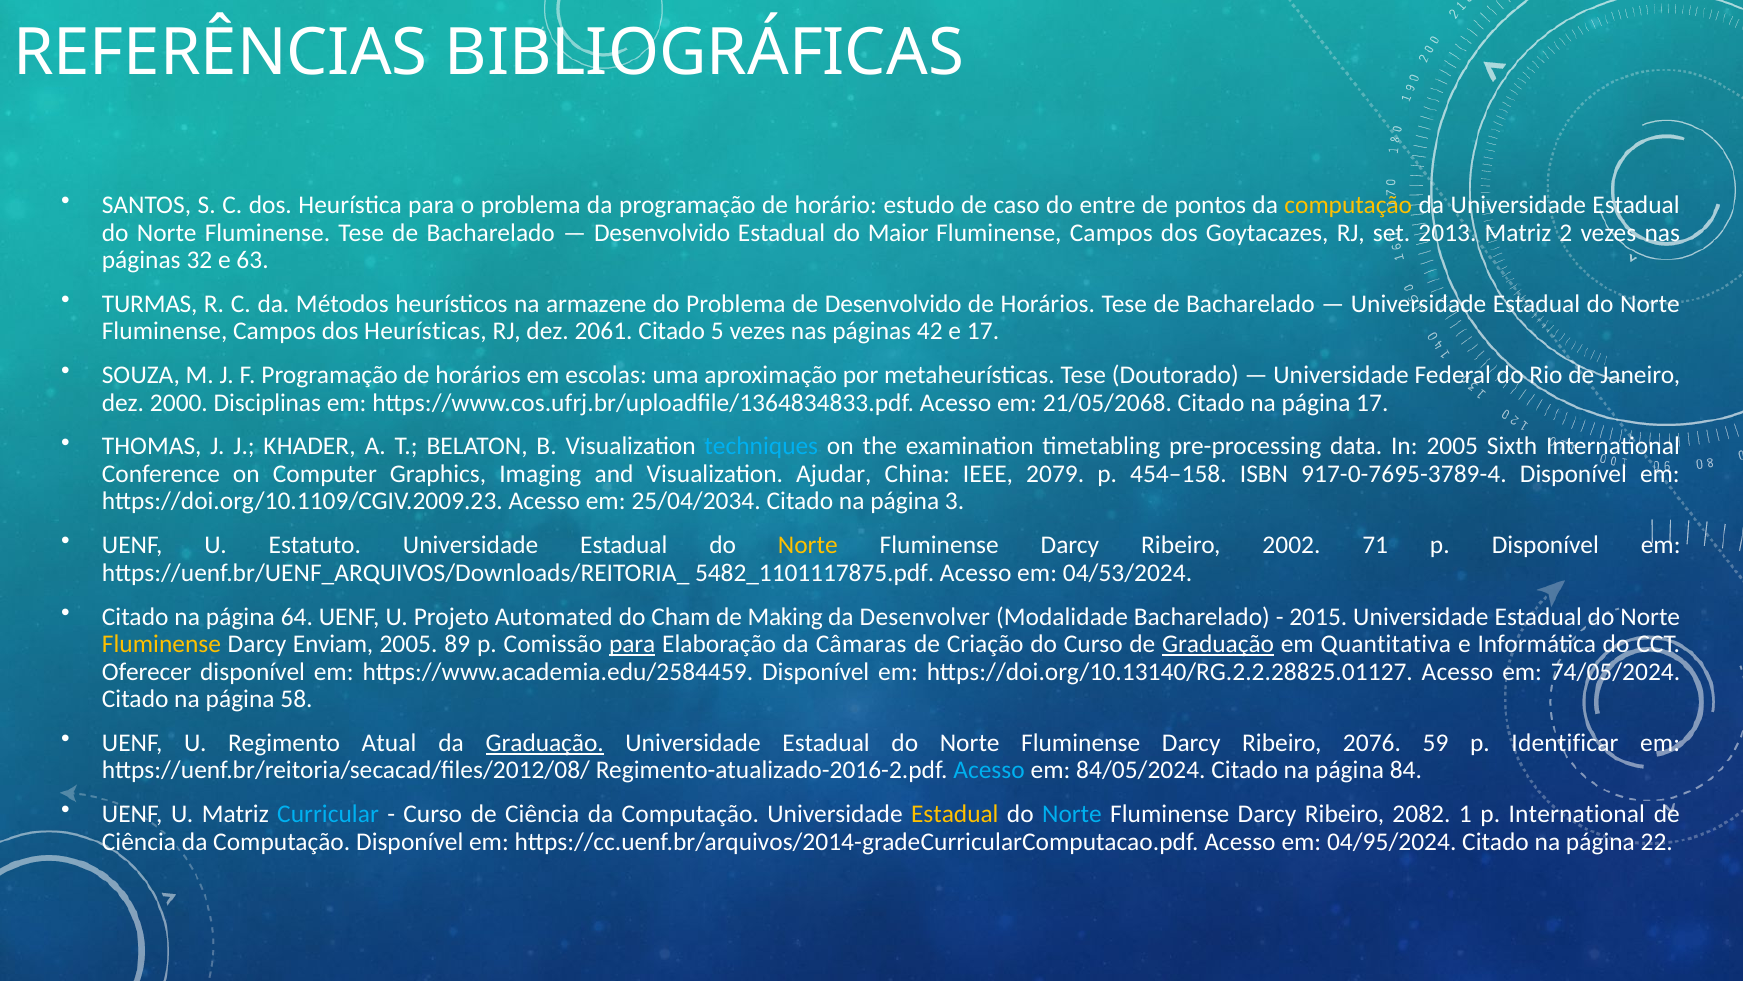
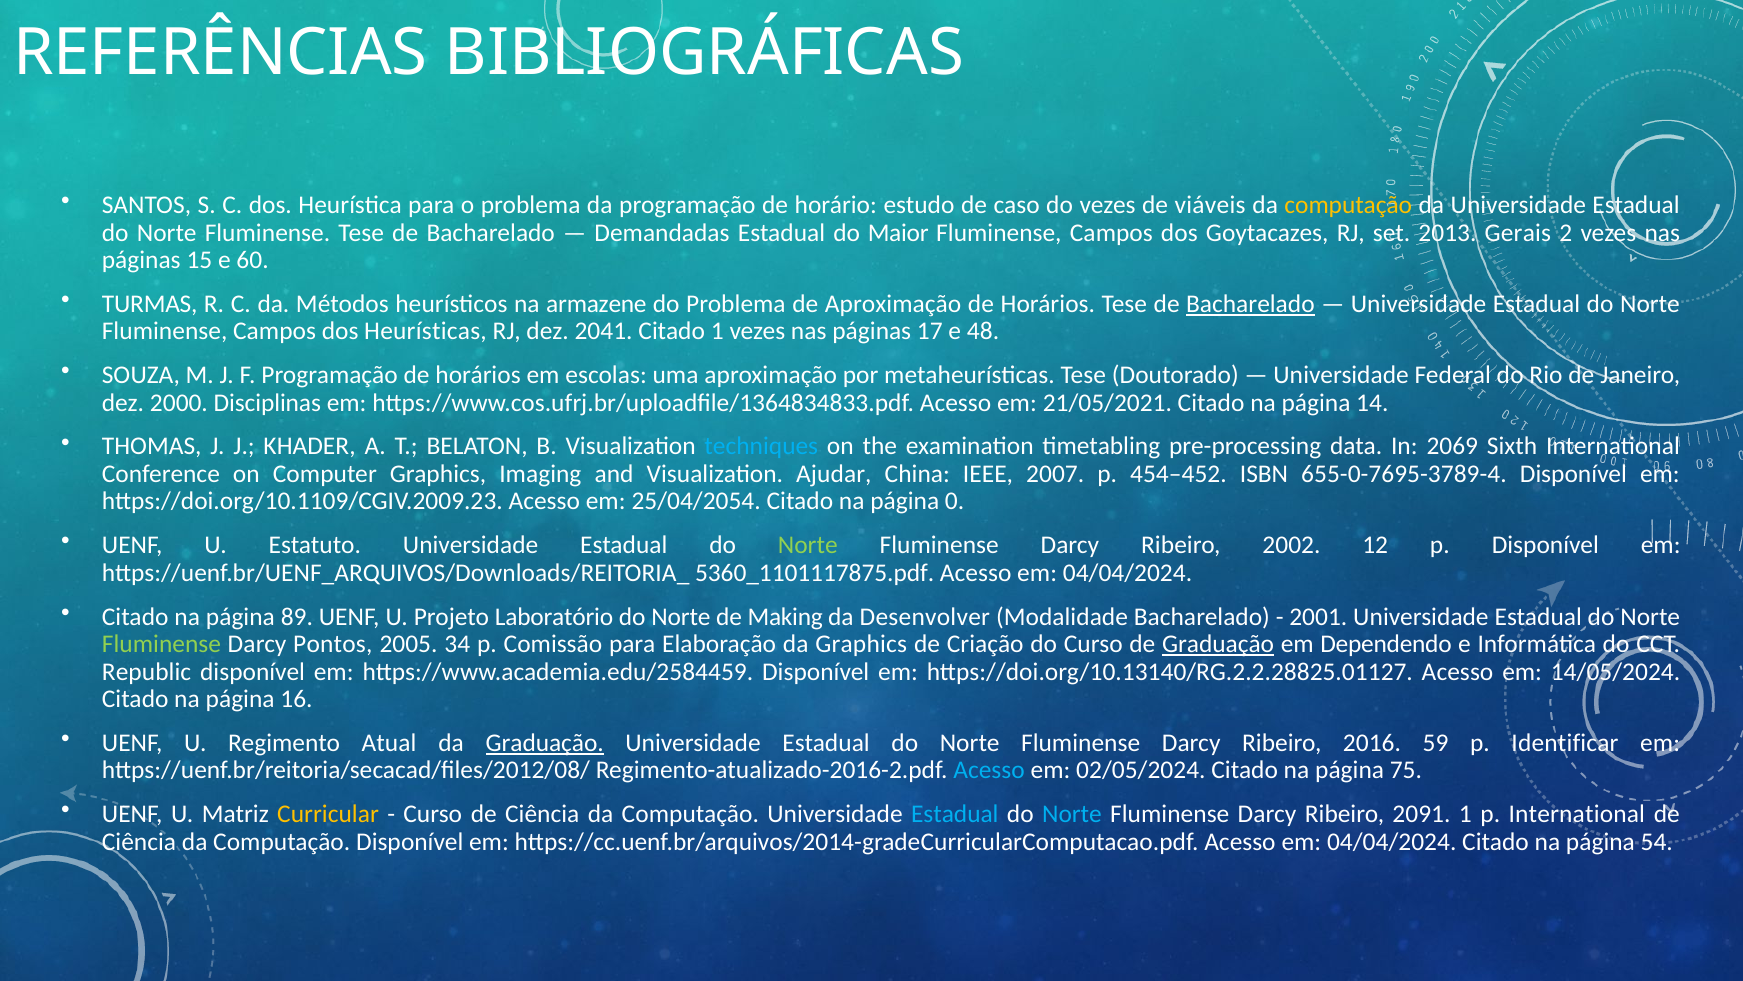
do entre: entre -> vezes
pontos: pontos -> viáveis
Desenvolvido at (662, 232): Desenvolvido -> Demandadas
2013 Matriz: Matriz -> Gerais
32: 32 -> 15
63: 63 -> 60
de Desenvolvido: Desenvolvido -> Aproximação
Bacharelado at (1250, 304) underline: none -> present
2061: 2061 -> 2041
Citado 5: 5 -> 1
42: 42 -> 17
e 17: 17 -> 48
21/05/2068: 21/05/2068 -> 21/05/2021
página 17: 17 -> 14
In 2005: 2005 -> 2069
2079: 2079 -> 2007
454–158: 454–158 -> 454–452
917-0-7695-3789-4: 917-0-7695-3789-4 -> 655-0-7695-3789-4
25/04/2034: 25/04/2034 -> 25/04/2054
3: 3 -> 0
Norte at (808, 545) colour: yellow -> light green
71: 71 -> 12
5482_1101117875.pdf: 5482_1101117875.pdf -> 5360_1101117875.pdf
04/53/2024 at (1128, 573): 04/53/2024 -> 04/04/2024
64: 64 -> 89
Automated: Automated -> Laboratório
Cham at (681, 616): Cham -> Norte
2015: 2015 -> 2001
Fluminense at (161, 644) colour: yellow -> light green
Enviam: Enviam -> Pontos
89: 89 -> 34
para at (632, 644) underline: present -> none
da Câmaras: Câmaras -> Graphics
Quantitativa: Quantitativa -> Dependendo
Oferecer: Oferecer -> Republic
74/05/2024: 74/05/2024 -> 14/05/2024
58: 58 -> 16
2076: 2076 -> 2016
84/05/2024: 84/05/2024 -> 02/05/2024
84: 84 -> 75
Curricular colour: light blue -> yellow
Estadual at (955, 814) colour: yellow -> light blue
2082: 2082 -> 2091
https://cc.uenf.br/arquivos/2014-gradeCurricularComputacao.pdf Acesso em 04/95/2024: 04/95/2024 -> 04/04/2024
22: 22 -> 54
